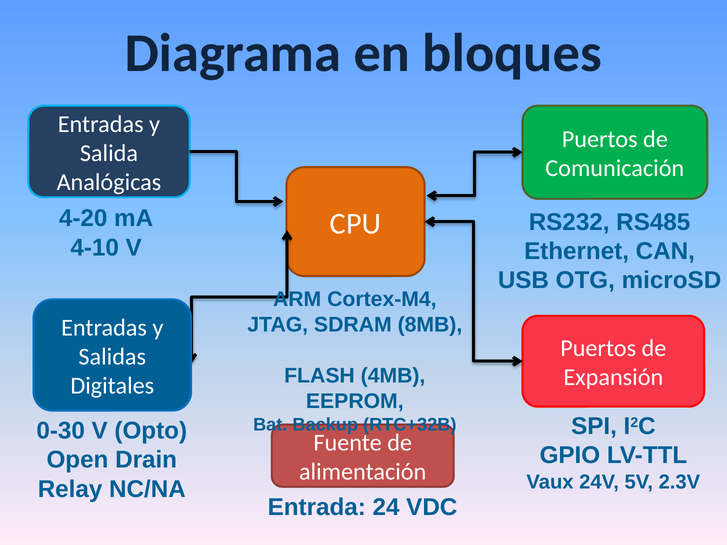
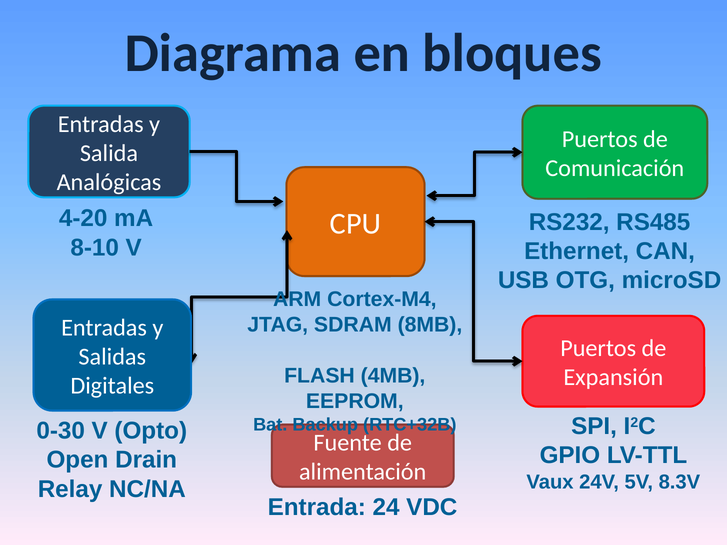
4-10: 4-10 -> 8-10
2.3V: 2.3V -> 8.3V
